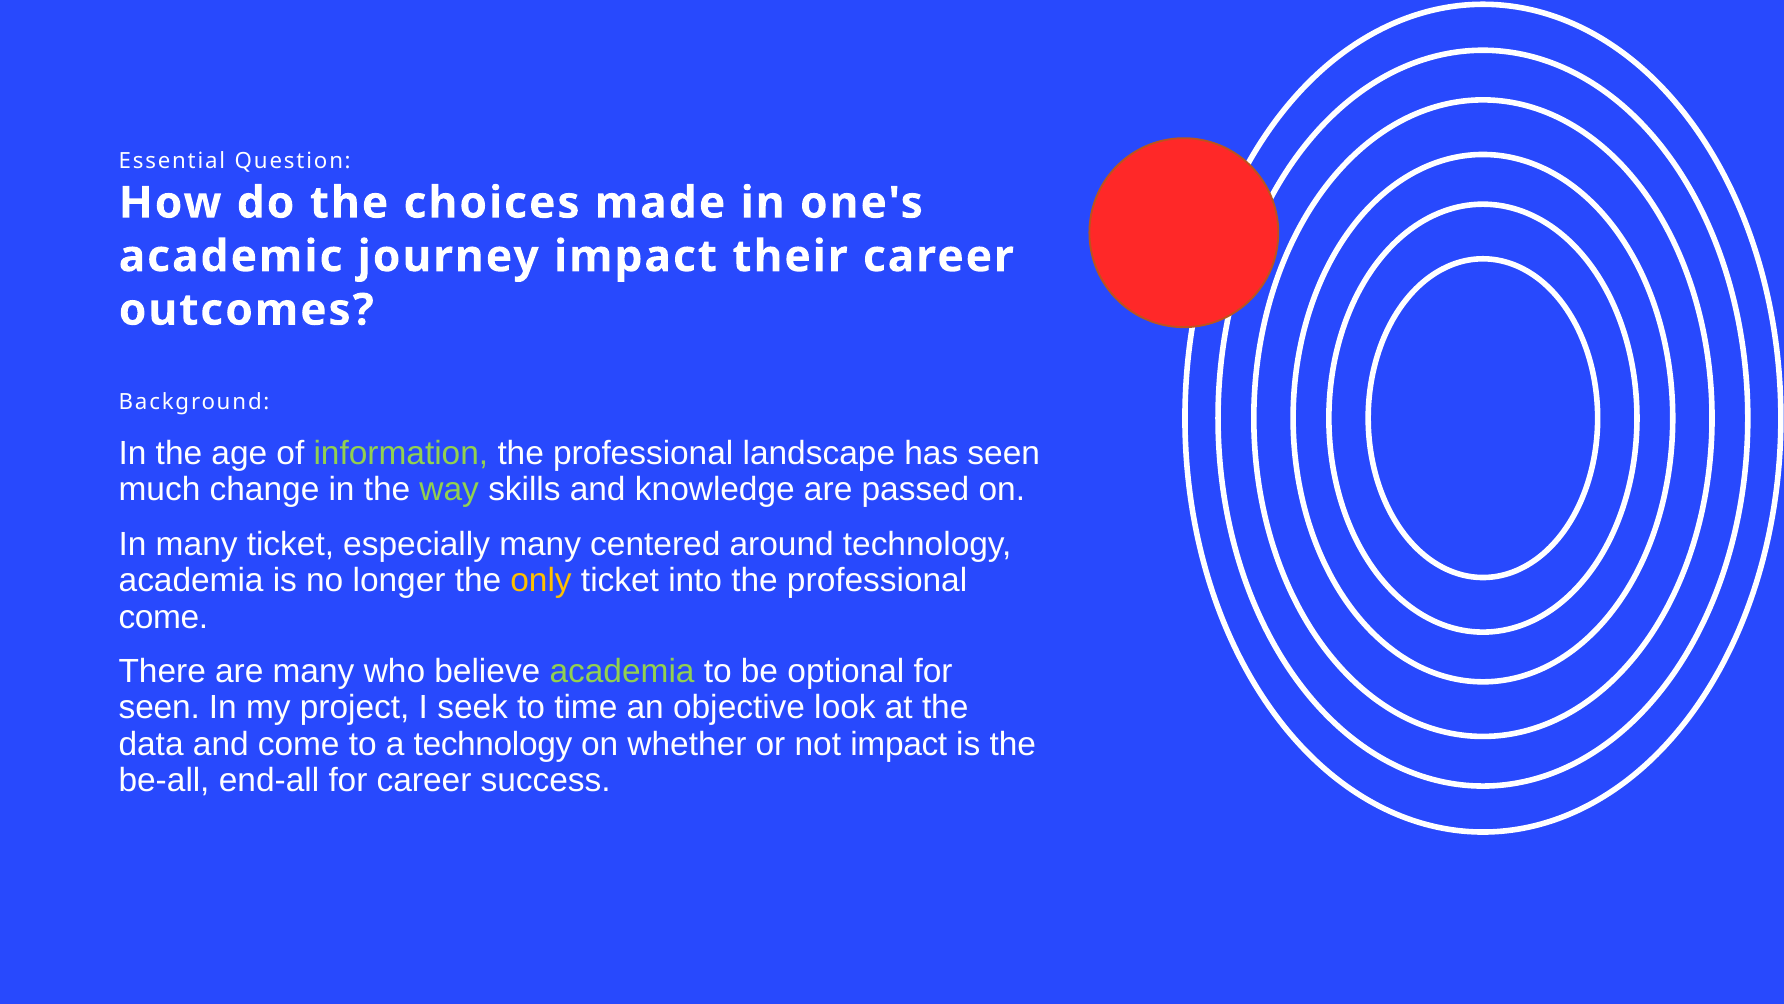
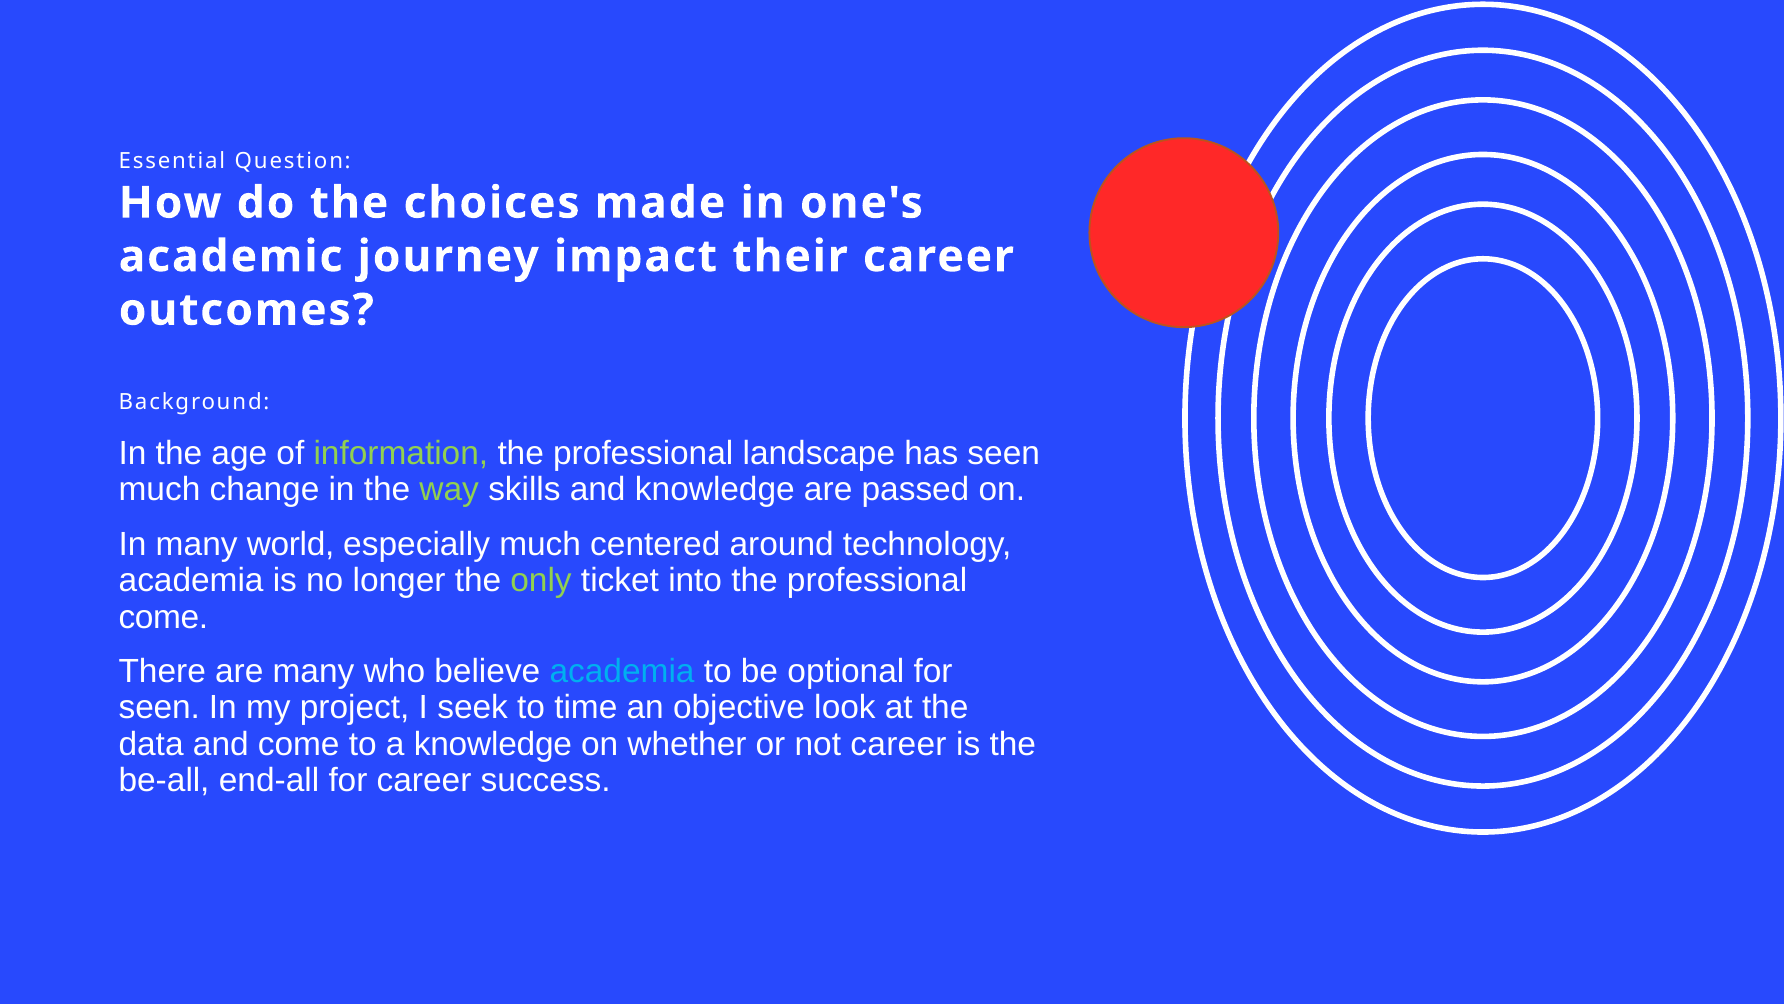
many ticket: ticket -> world
especially many: many -> much
only colour: yellow -> light green
academia at (622, 671) colour: light green -> light blue
a technology: technology -> knowledge
not impact: impact -> career
